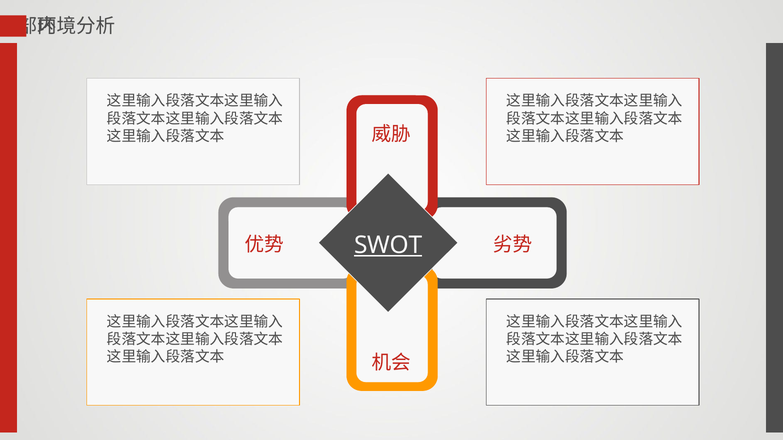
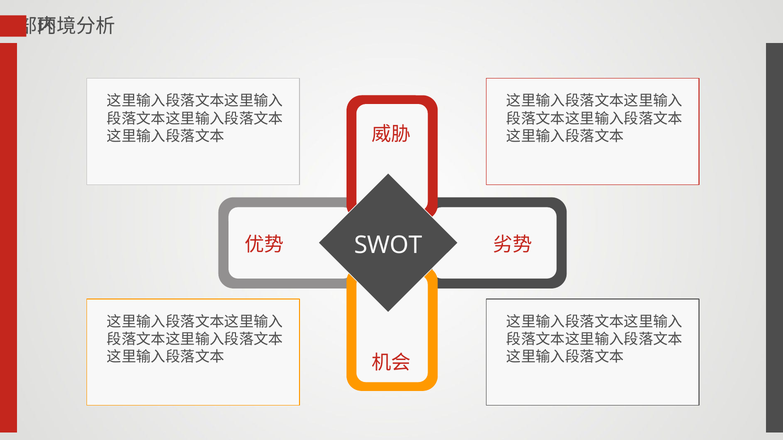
SWOT underline: present -> none
